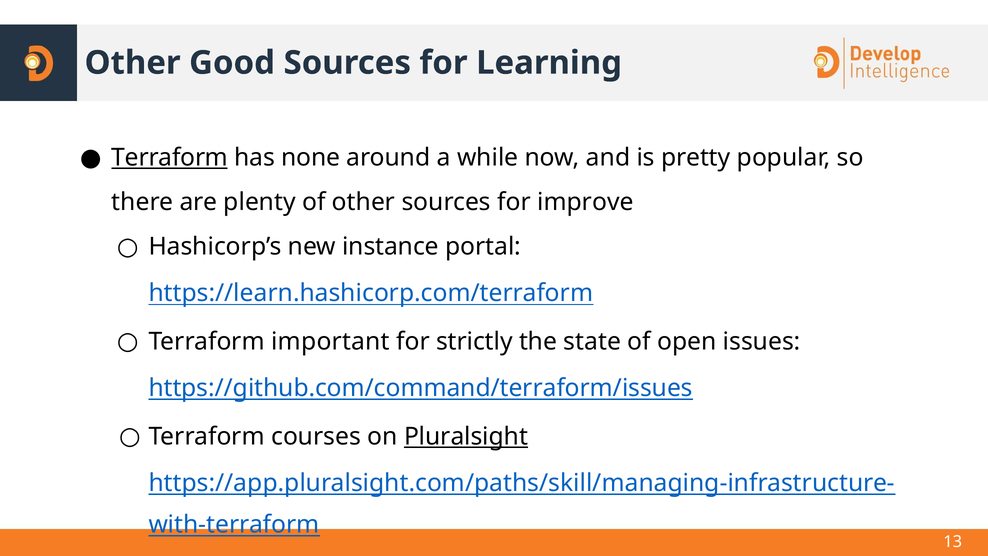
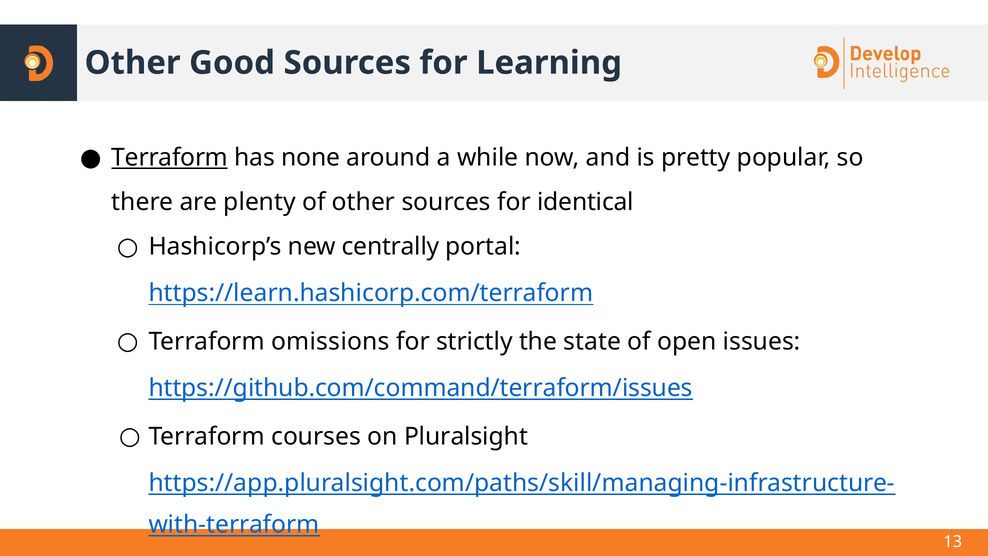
improve: improve -> identical
instance: instance -> centrally
important: important -> omissions
Pluralsight underline: present -> none
